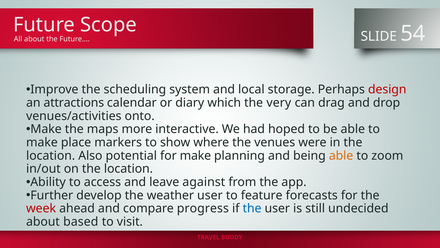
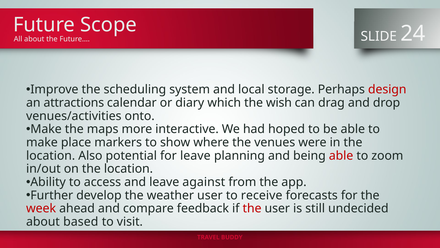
54: 54 -> 24
very: very -> wish
for make: make -> leave
able at (341, 155) colour: orange -> red
feature: feature -> receive
progress: progress -> feedback
the at (252, 208) colour: blue -> red
